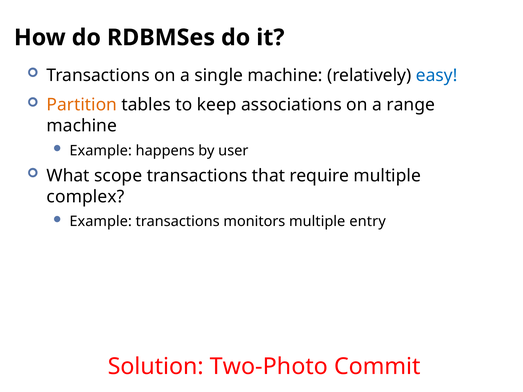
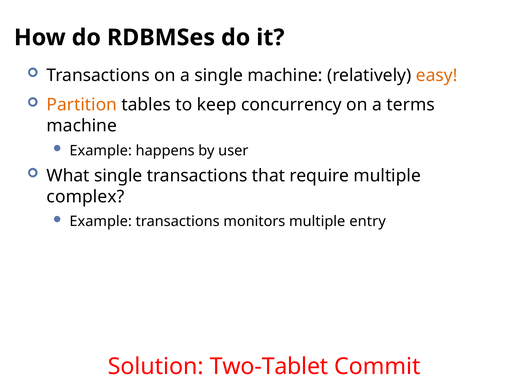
easy colour: blue -> orange
associations: associations -> concurrency
range: range -> terms
What scope: scope -> single
Two-Photo: Two-Photo -> Two-Tablet
